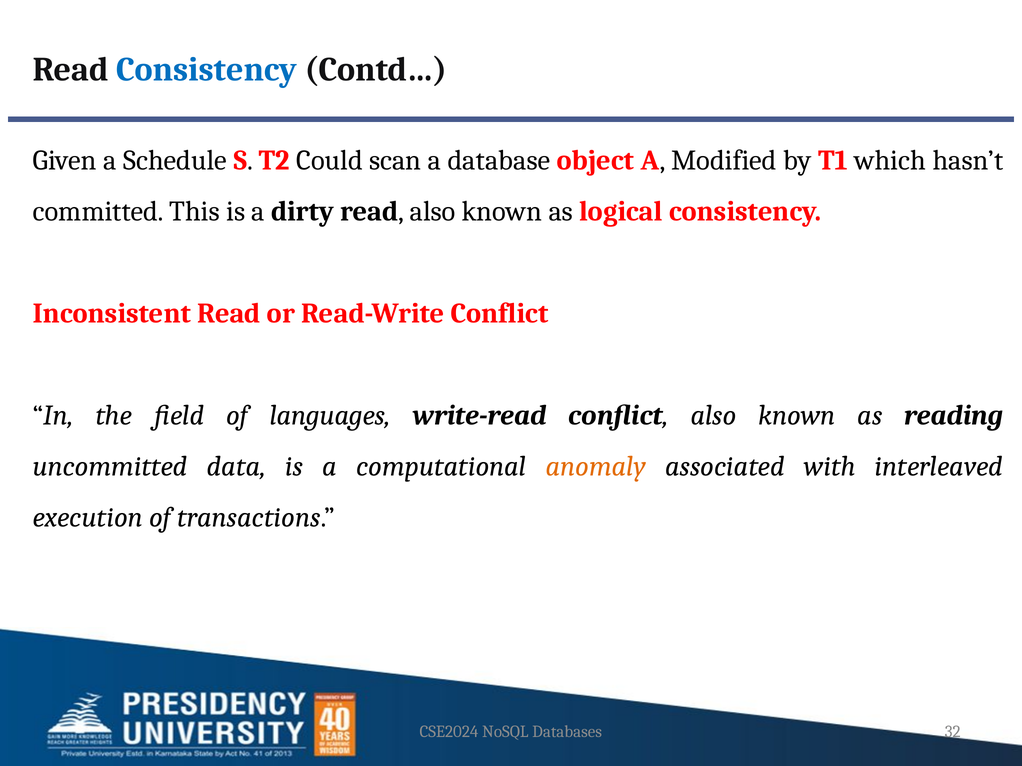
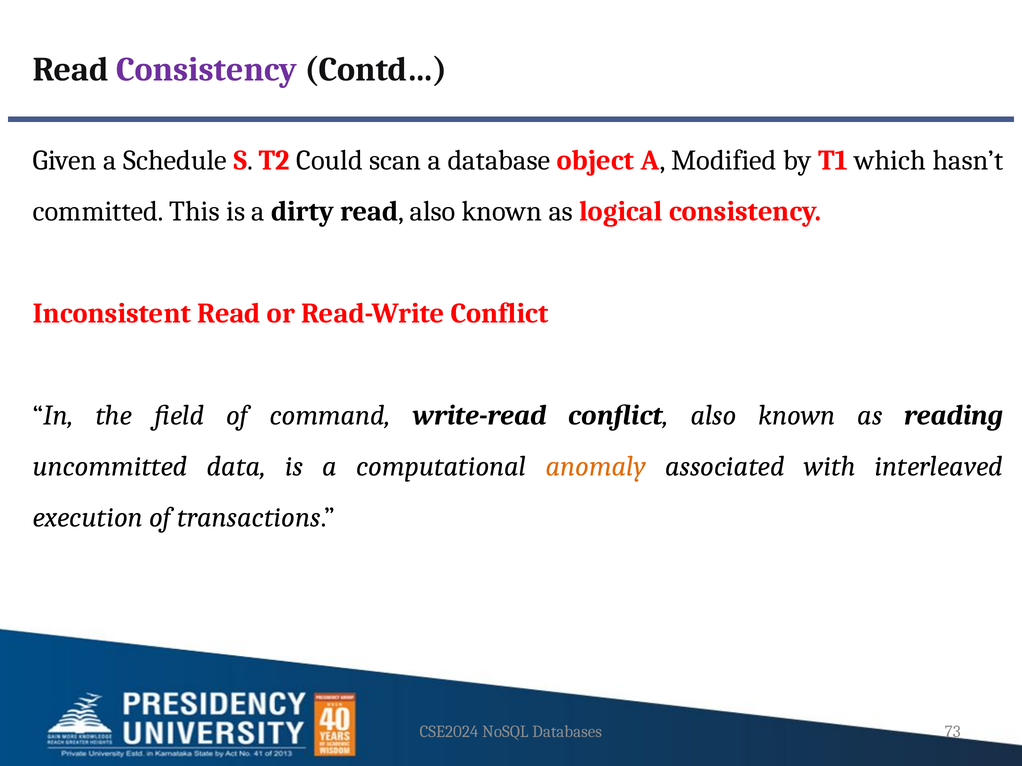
Consistency at (207, 70) colour: blue -> purple
languages: languages -> command
32: 32 -> 73
